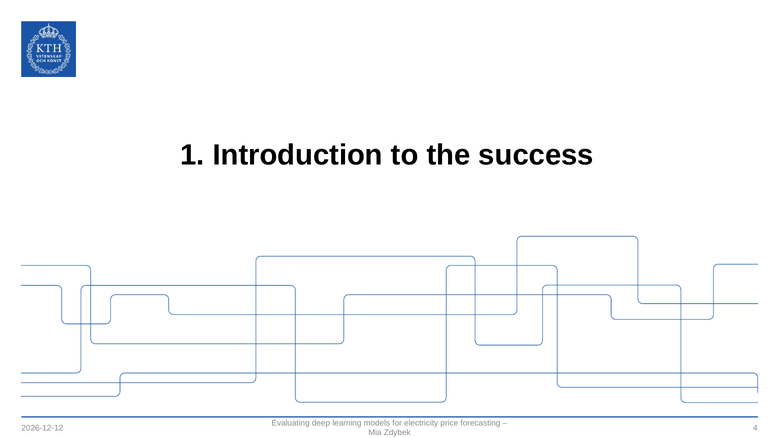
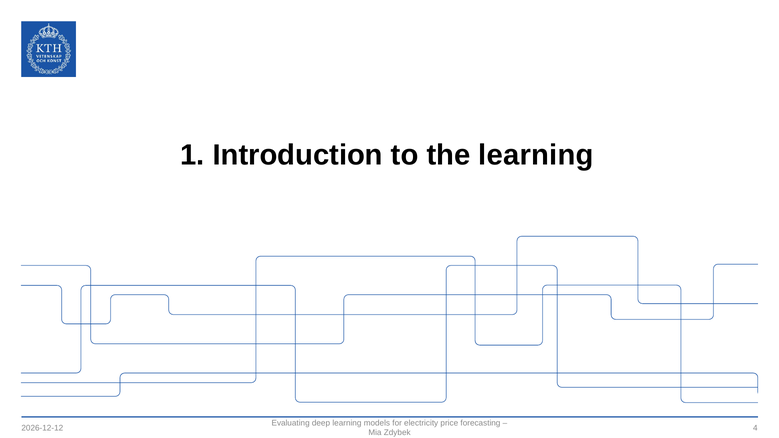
the success: success -> learning
